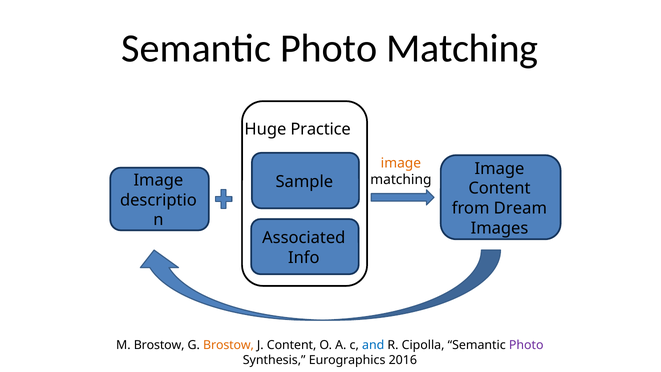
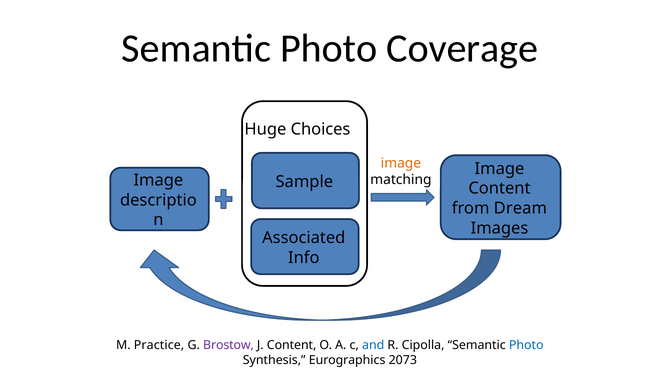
Photo Matching: Matching -> Coverage
Practice: Practice -> Choices
M Brostow: Brostow -> Practice
Brostow at (229, 345) colour: orange -> purple
Photo at (526, 345) colour: purple -> blue
2016: 2016 -> 2073
